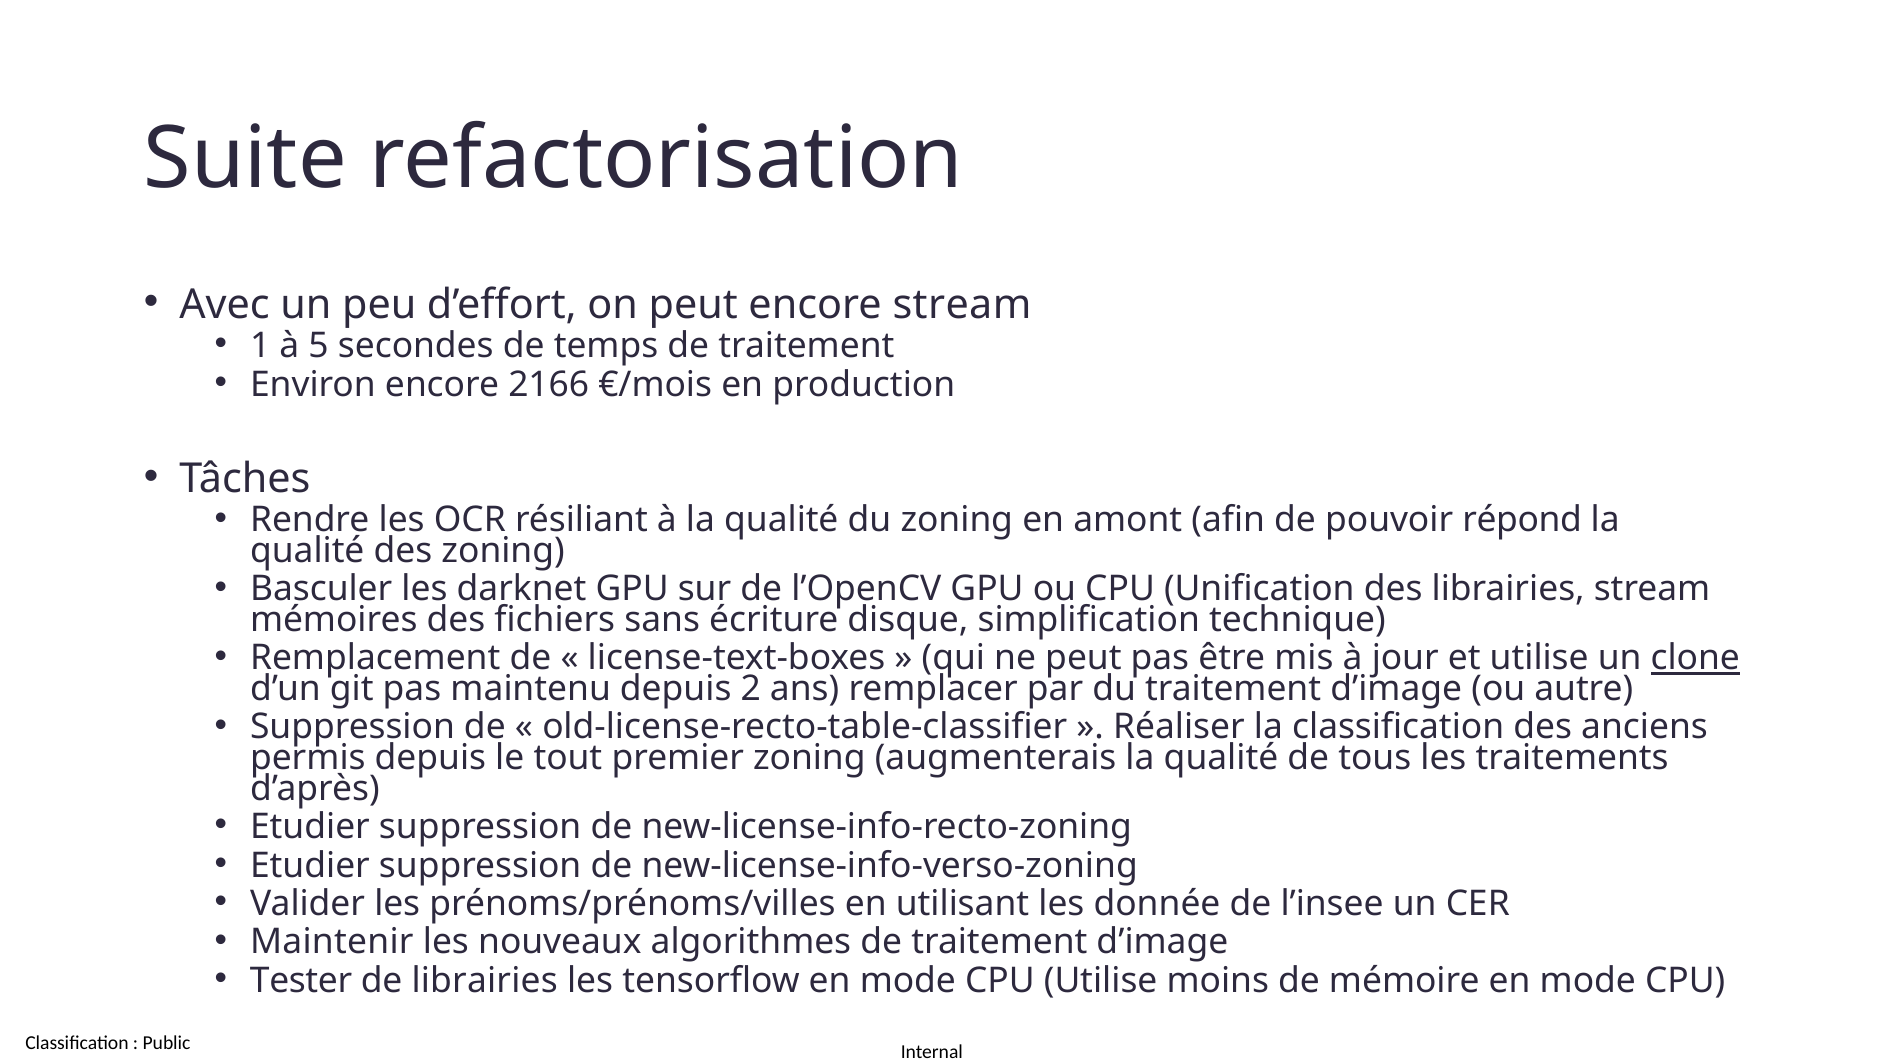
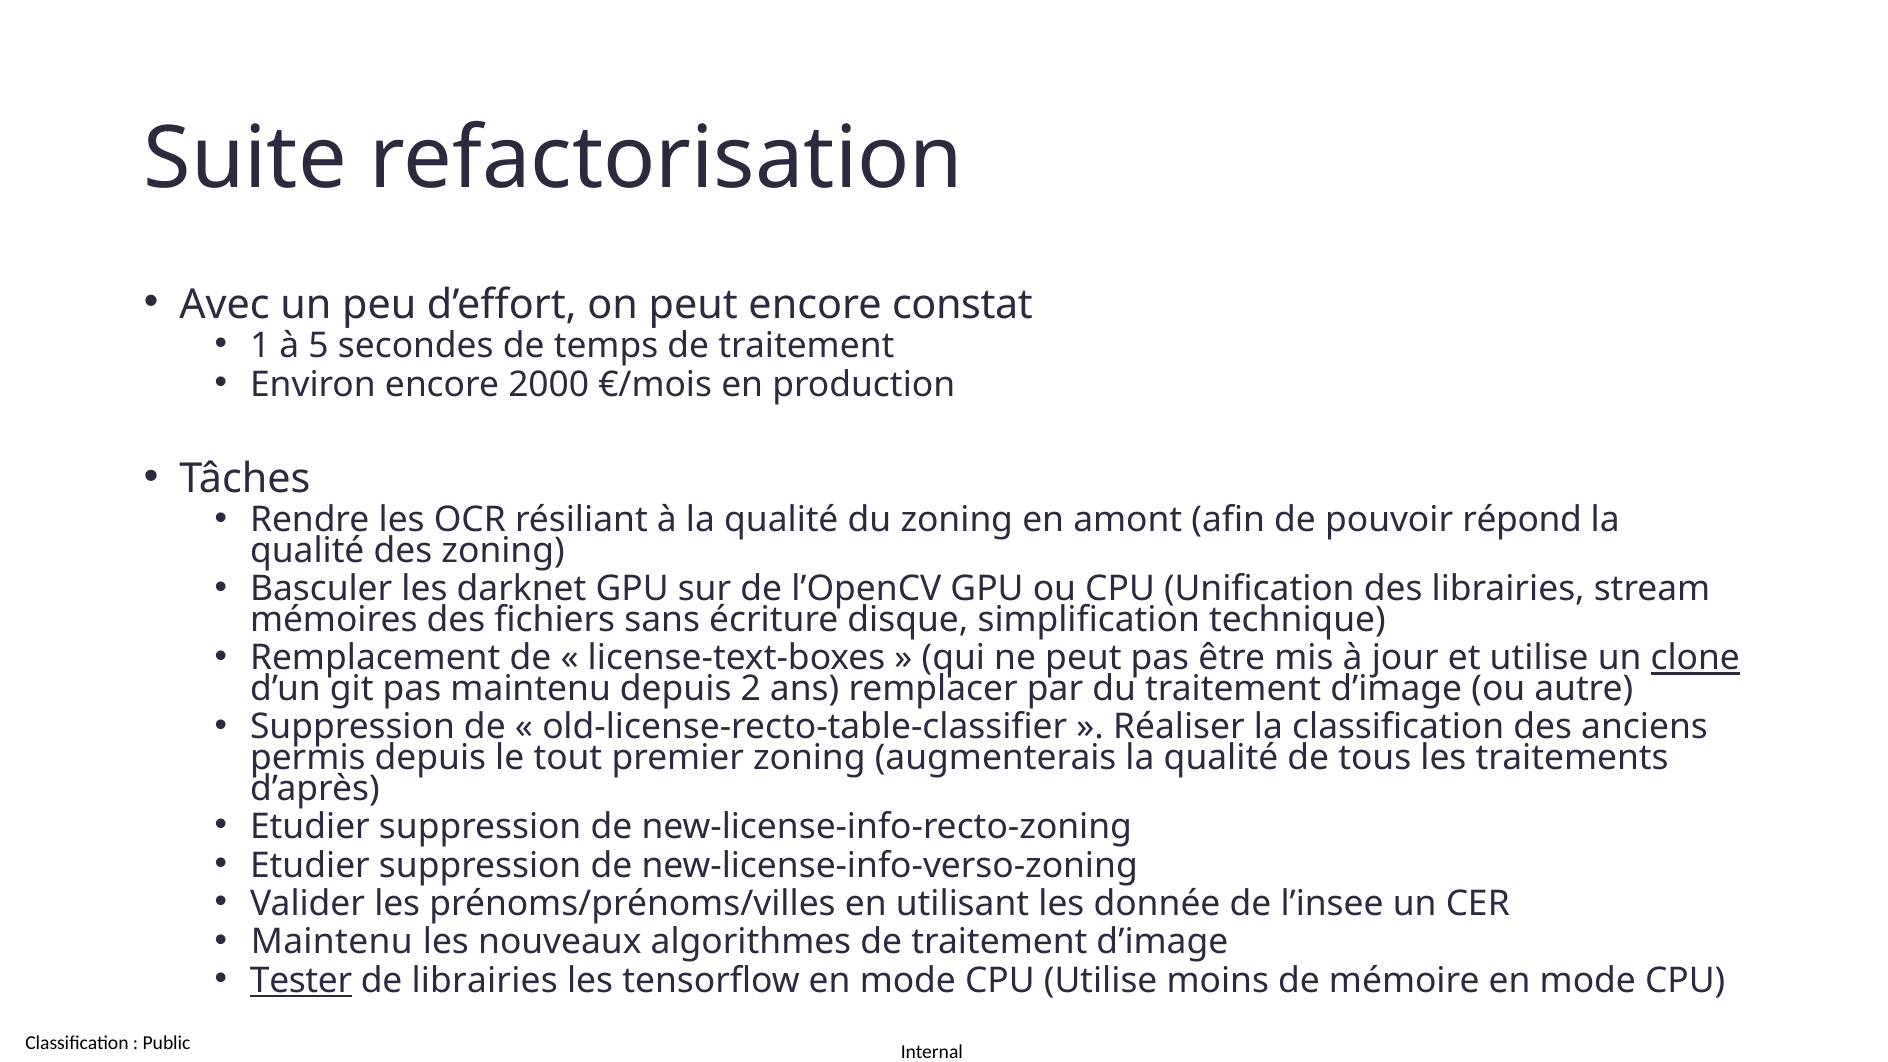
encore stream: stream -> constat
2166: 2166 -> 2000
Maintenir at (332, 942): Maintenir -> Maintenu
Tester underline: none -> present
